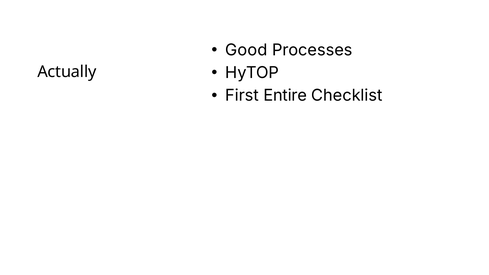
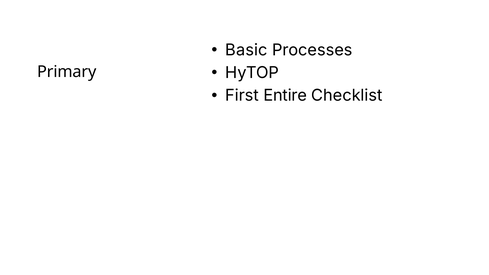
Good: Good -> Basic
Actually: Actually -> Primary
